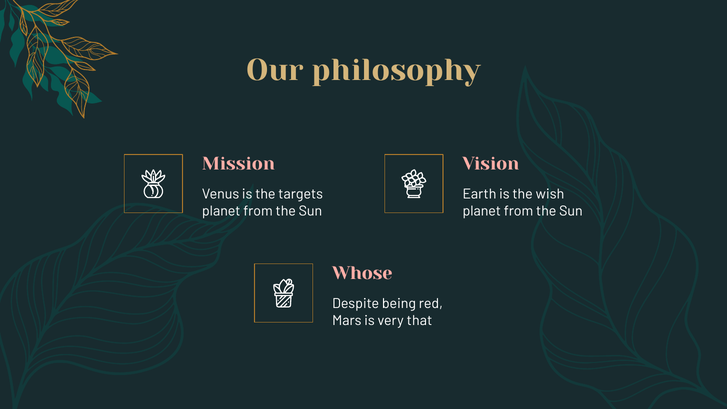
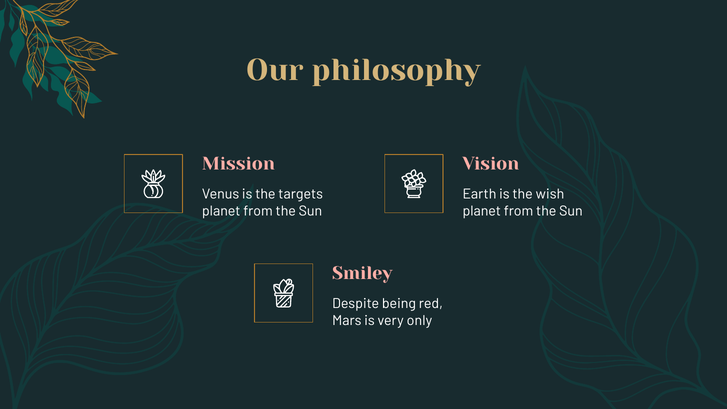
Whose: Whose -> Smiley
that: that -> only
